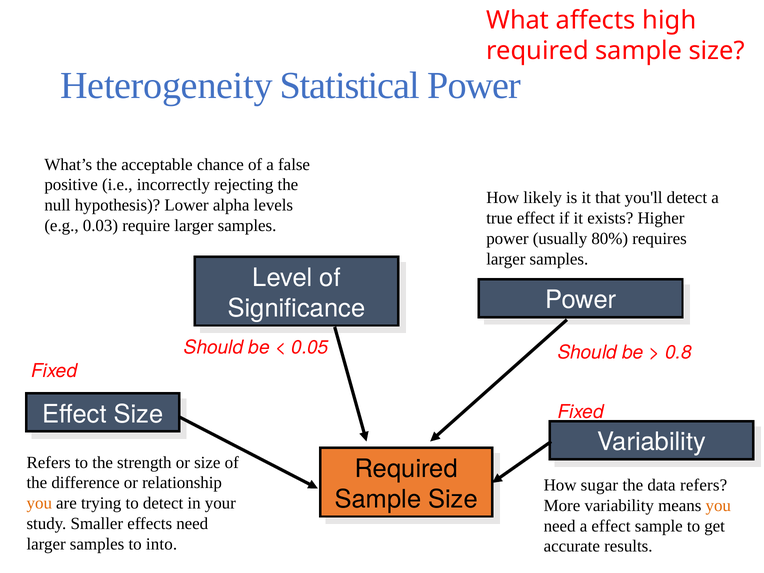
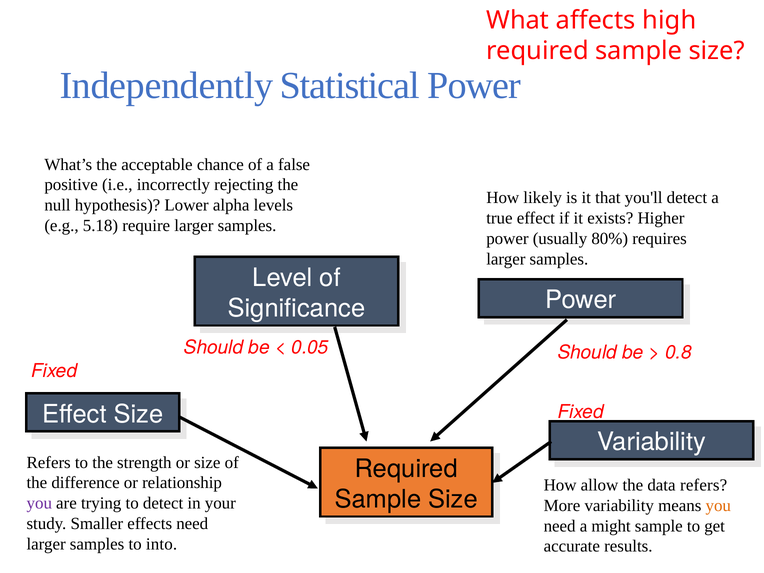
Heterogeneity: Heterogeneity -> Independently
0.03: 0.03 -> 5.18
sugar: sugar -> allow
you at (39, 503) colour: orange -> purple
a effect: effect -> might
